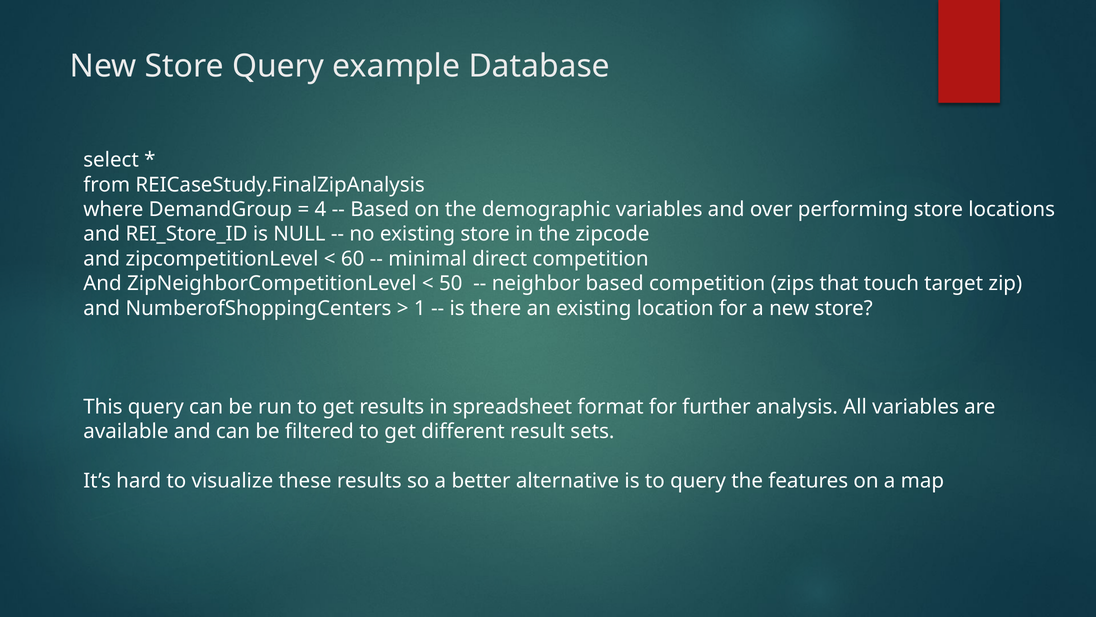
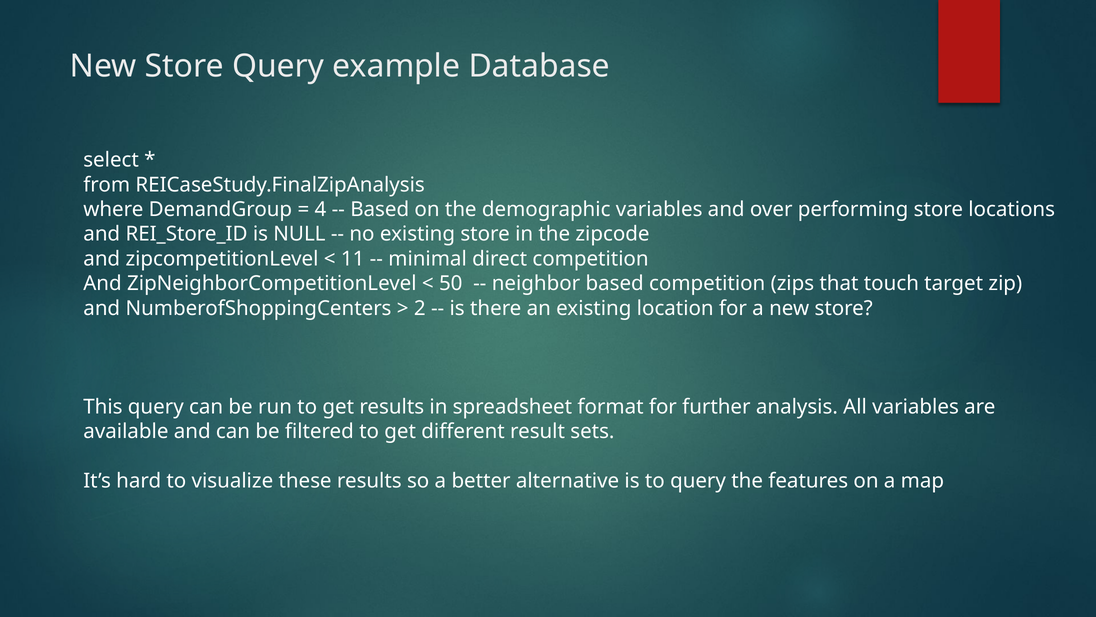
60: 60 -> 11
1: 1 -> 2
